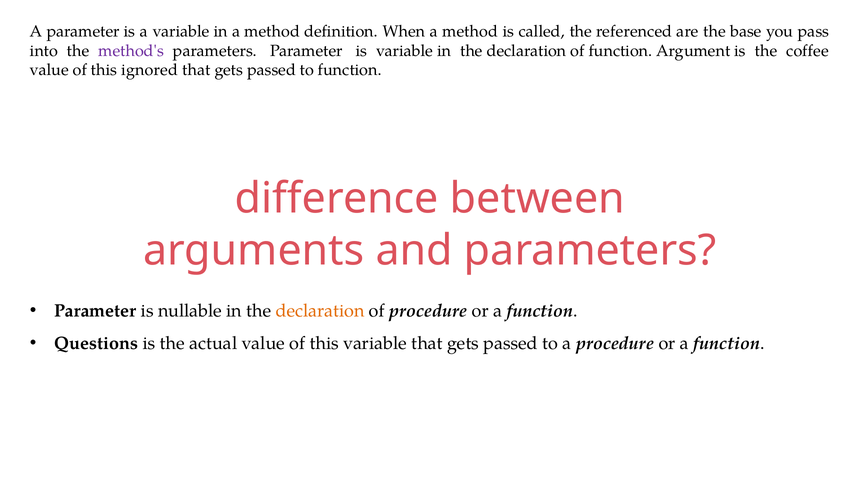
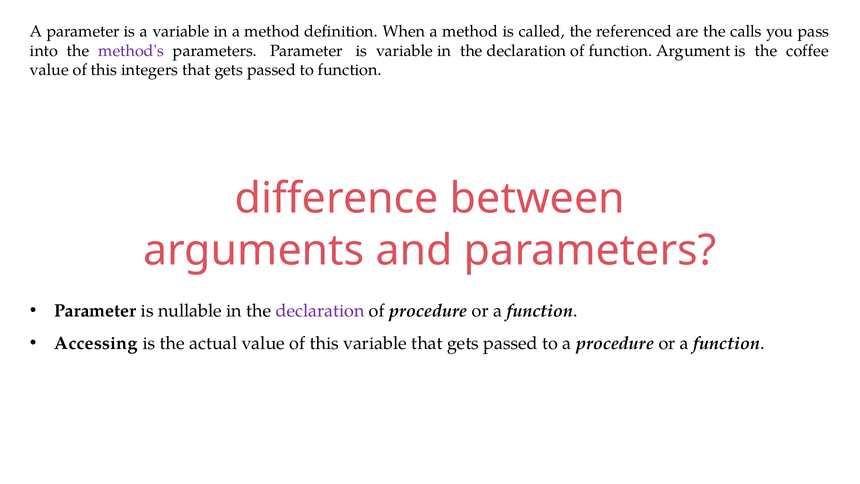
base: base -> calls
ignored: ignored -> integers
declaration at (320, 311) colour: orange -> purple
Questions: Questions -> Accessing
